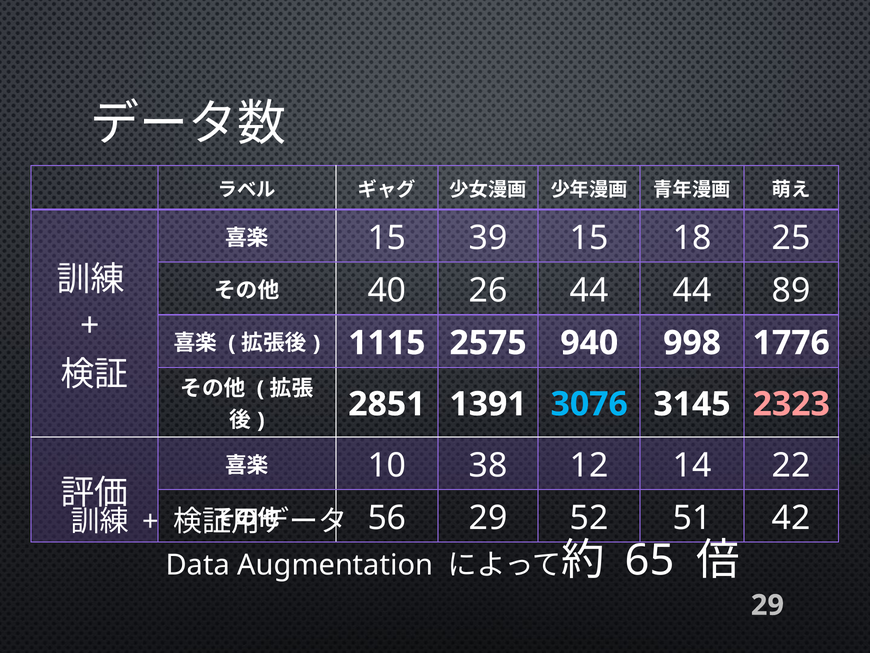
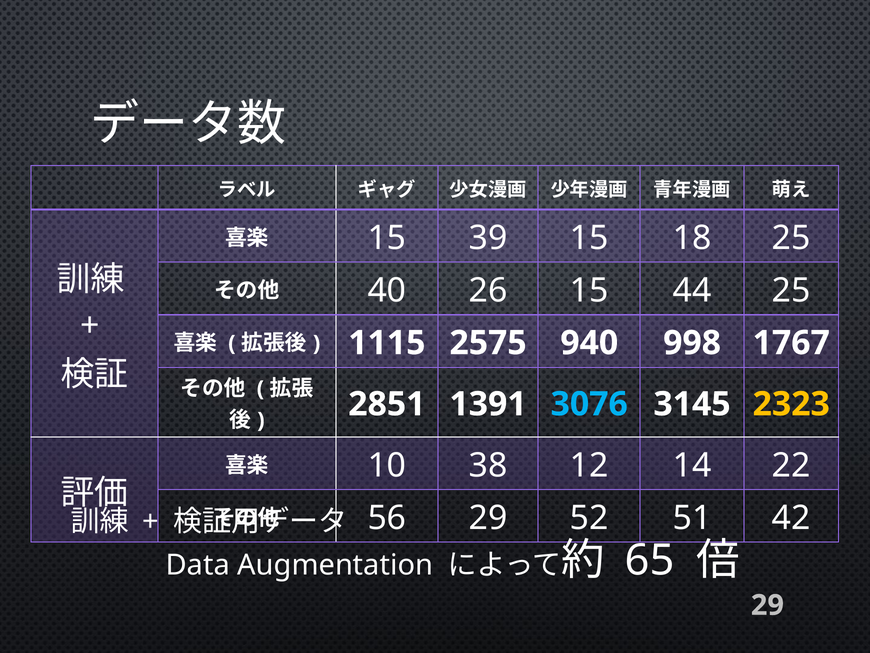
26 44: 44 -> 15
44 89: 89 -> 25
1776: 1776 -> 1767
2323 colour: pink -> yellow
